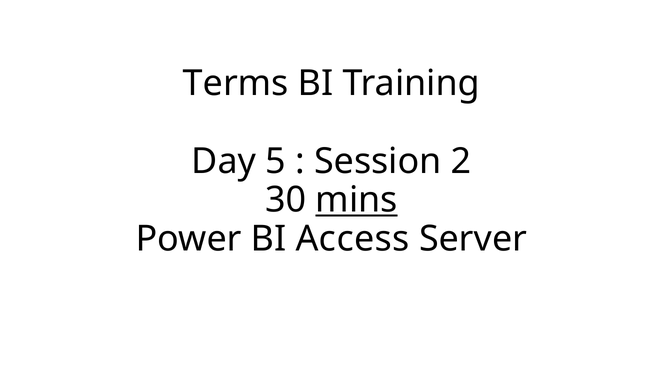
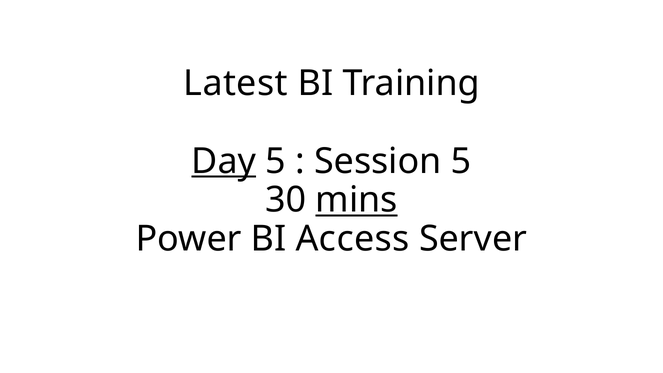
Terms: Terms -> Latest
Day underline: none -> present
Session 2: 2 -> 5
